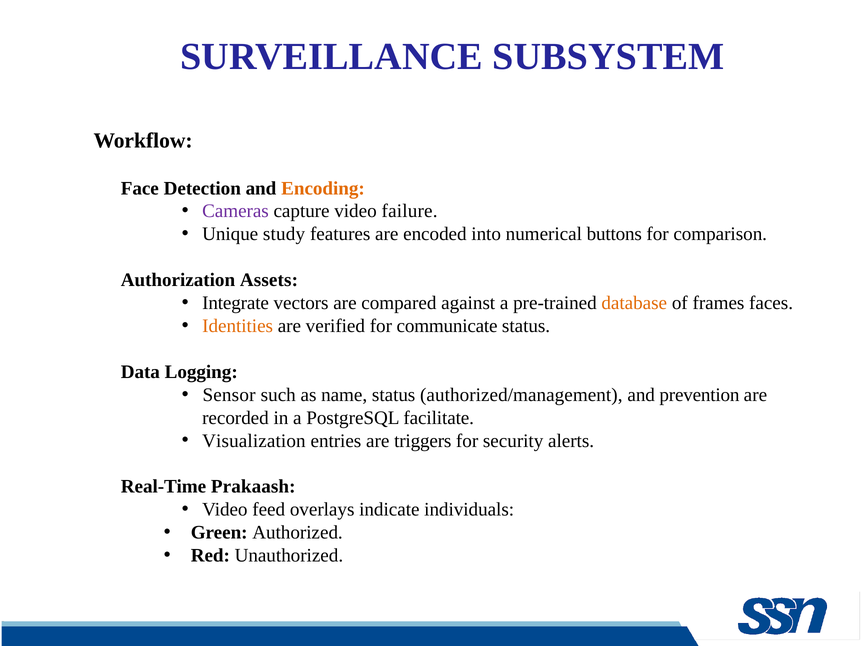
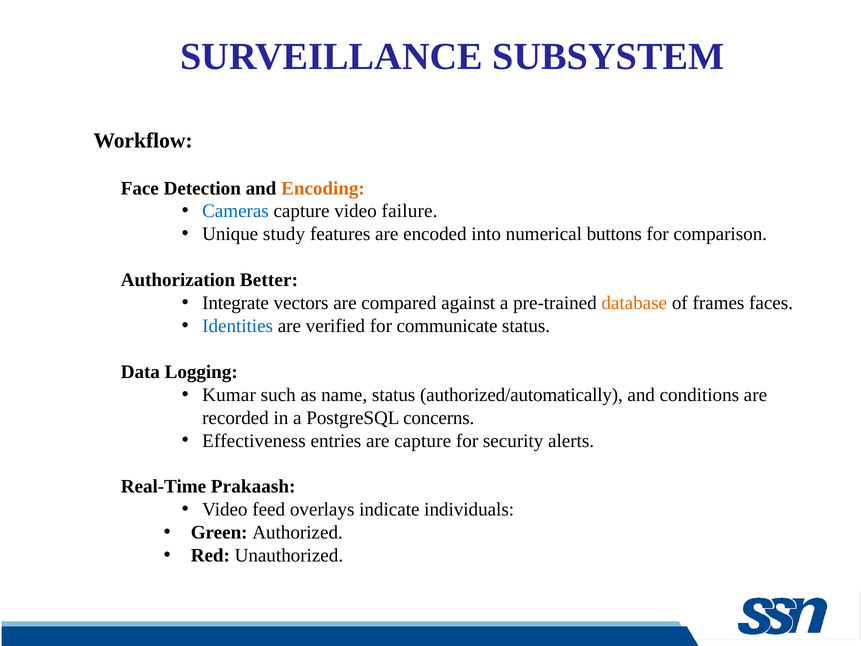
Cameras colour: purple -> blue
Assets: Assets -> Better
Identities colour: orange -> blue
Sensor: Sensor -> Kumar
authorized/management: authorized/management -> authorized/automatically
prevention: prevention -> conditions
facilitate: facilitate -> concerns
Visualization: Visualization -> Effectiveness
are triggers: triggers -> capture
